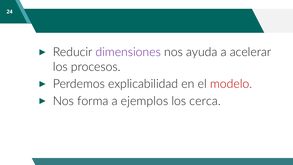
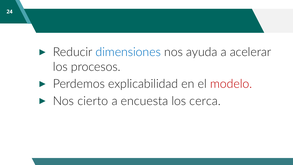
dimensiones colour: purple -> blue
forma: forma -> cierto
ejemplos: ejemplos -> encuesta
